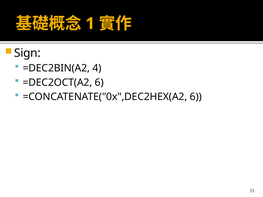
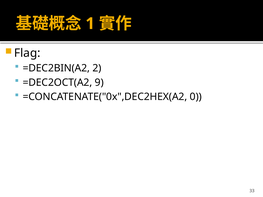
Sign: Sign -> Flag
4: 4 -> 2
=DEC2OCT(A2 6: 6 -> 9
=CONCATENATE("0x",DEC2HEX(A2 6: 6 -> 0
